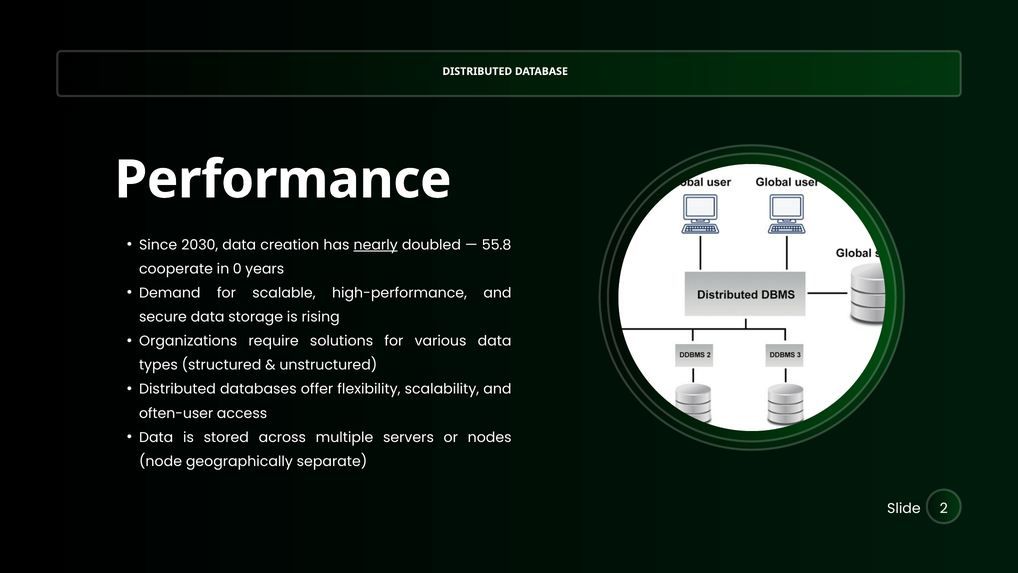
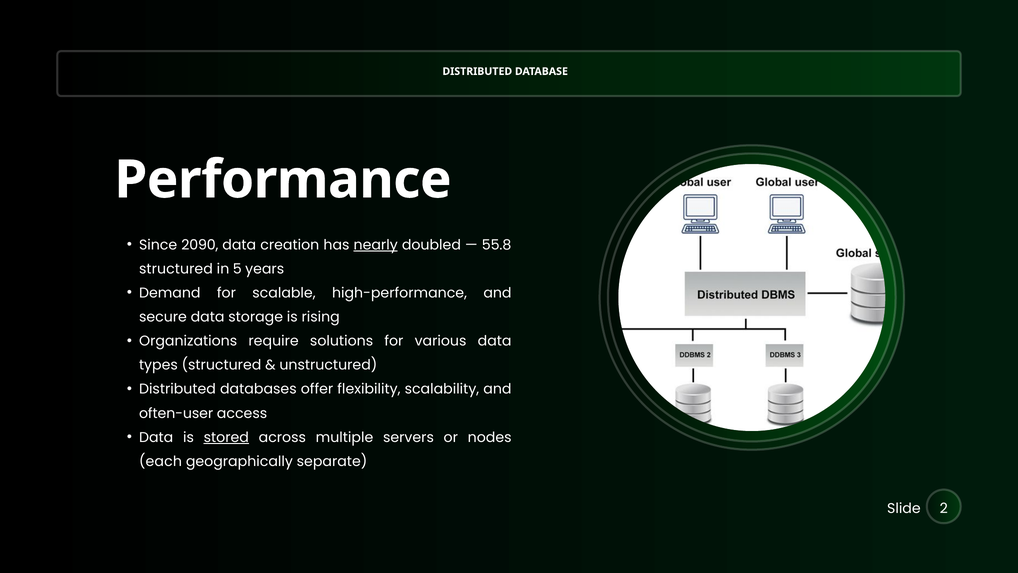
2030: 2030 -> 2090
cooperate at (176, 269): cooperate -> structured
0: 0 -> 5
stored underline: none -> present
node: node -> each
